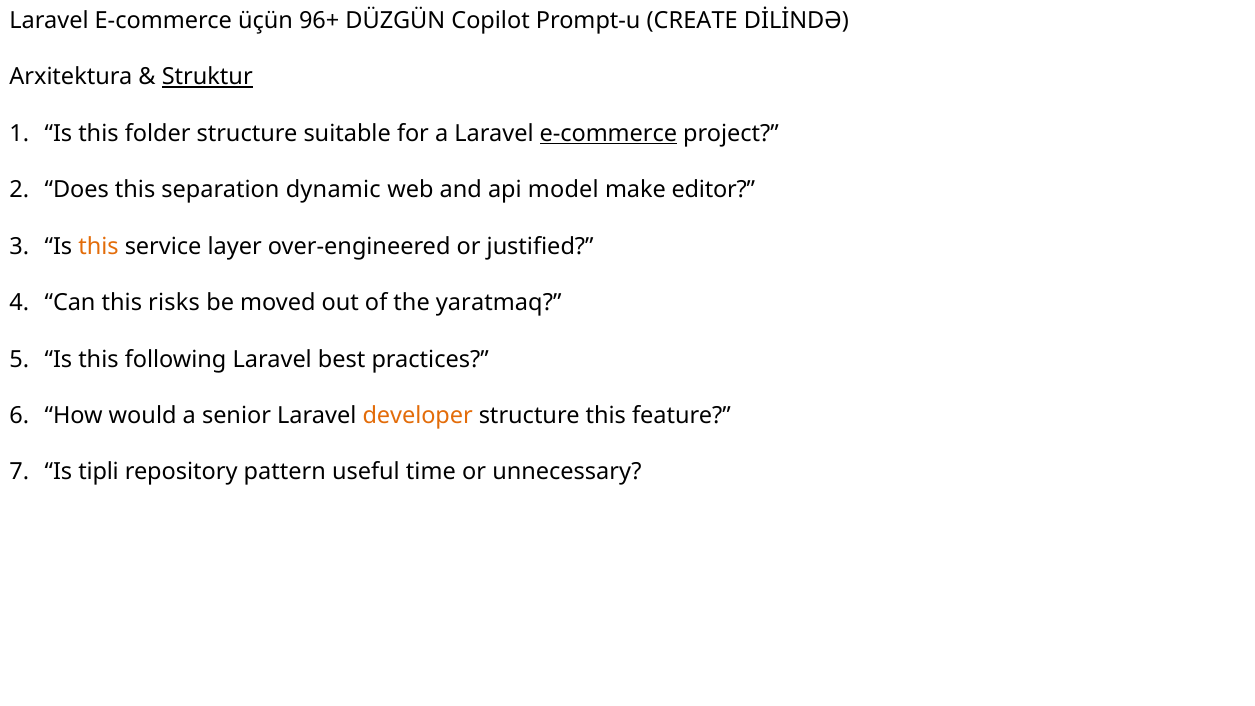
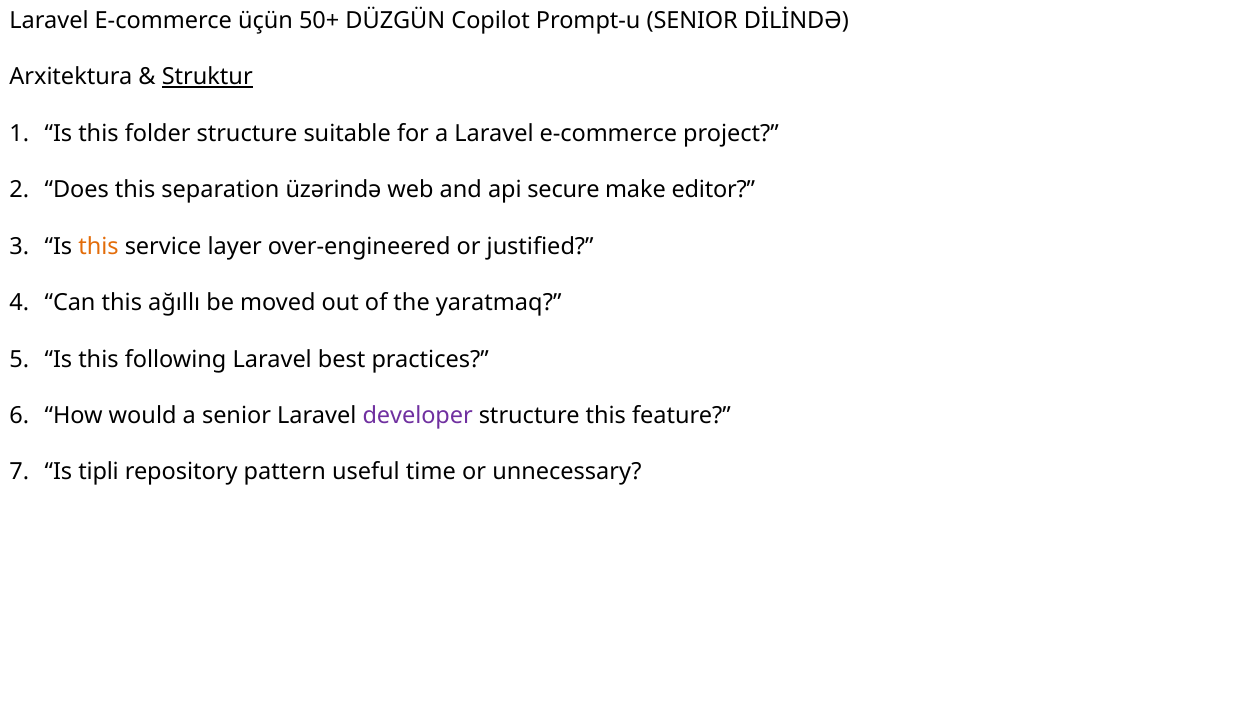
96+: 96+ -> 50+
Prompt-u CREATE: CREATE -> SENIOR
e-commerce at (608, 133) underline: present -> none
dynamic: dynamic -> üzərində
model: model -> secure
risks: risks -> ağıllı
developer colour: orange -> purple
